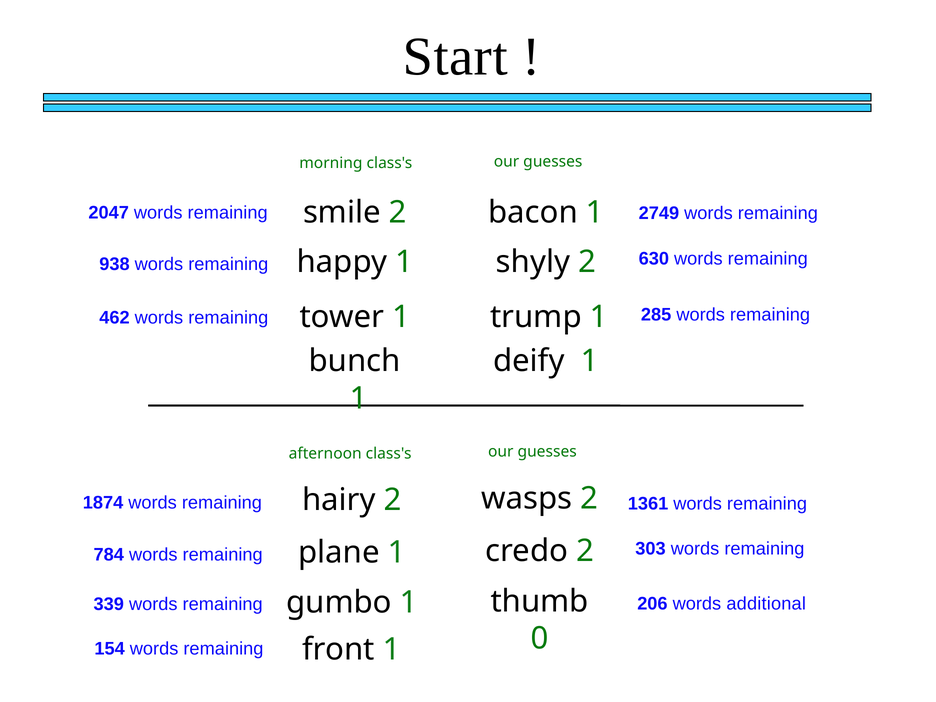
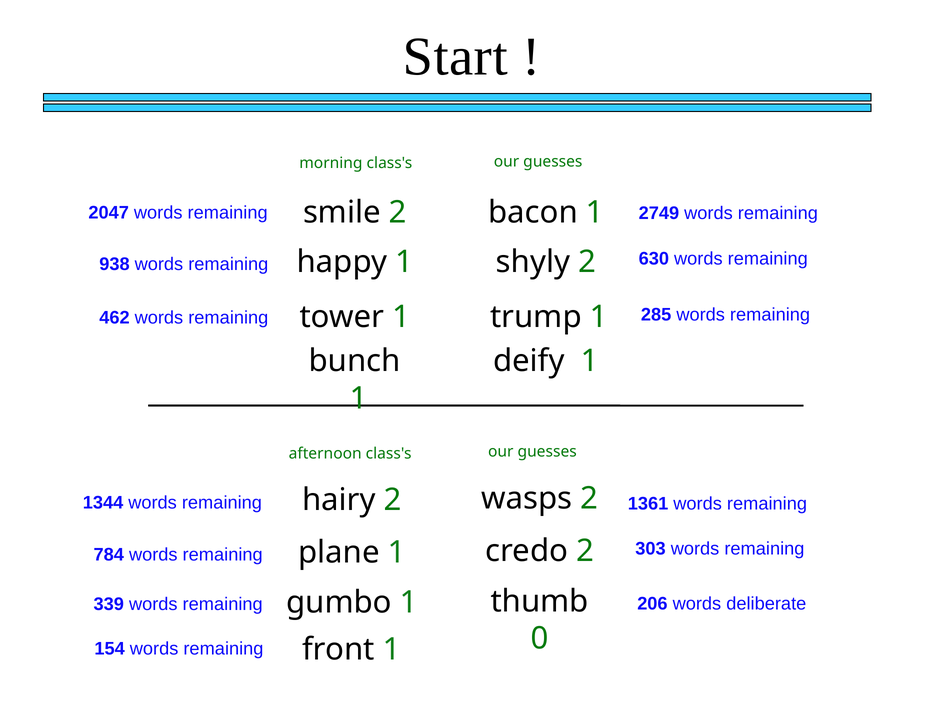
1874: 1874 -> 1344
additional: additional -> deliberate
